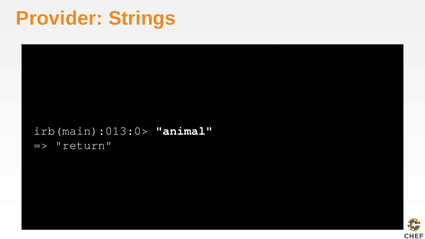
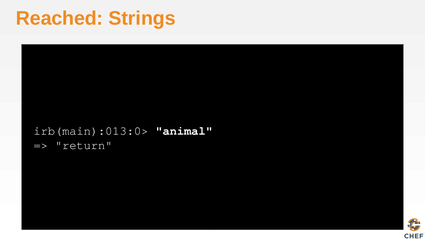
Provider: Provider -> Reached
